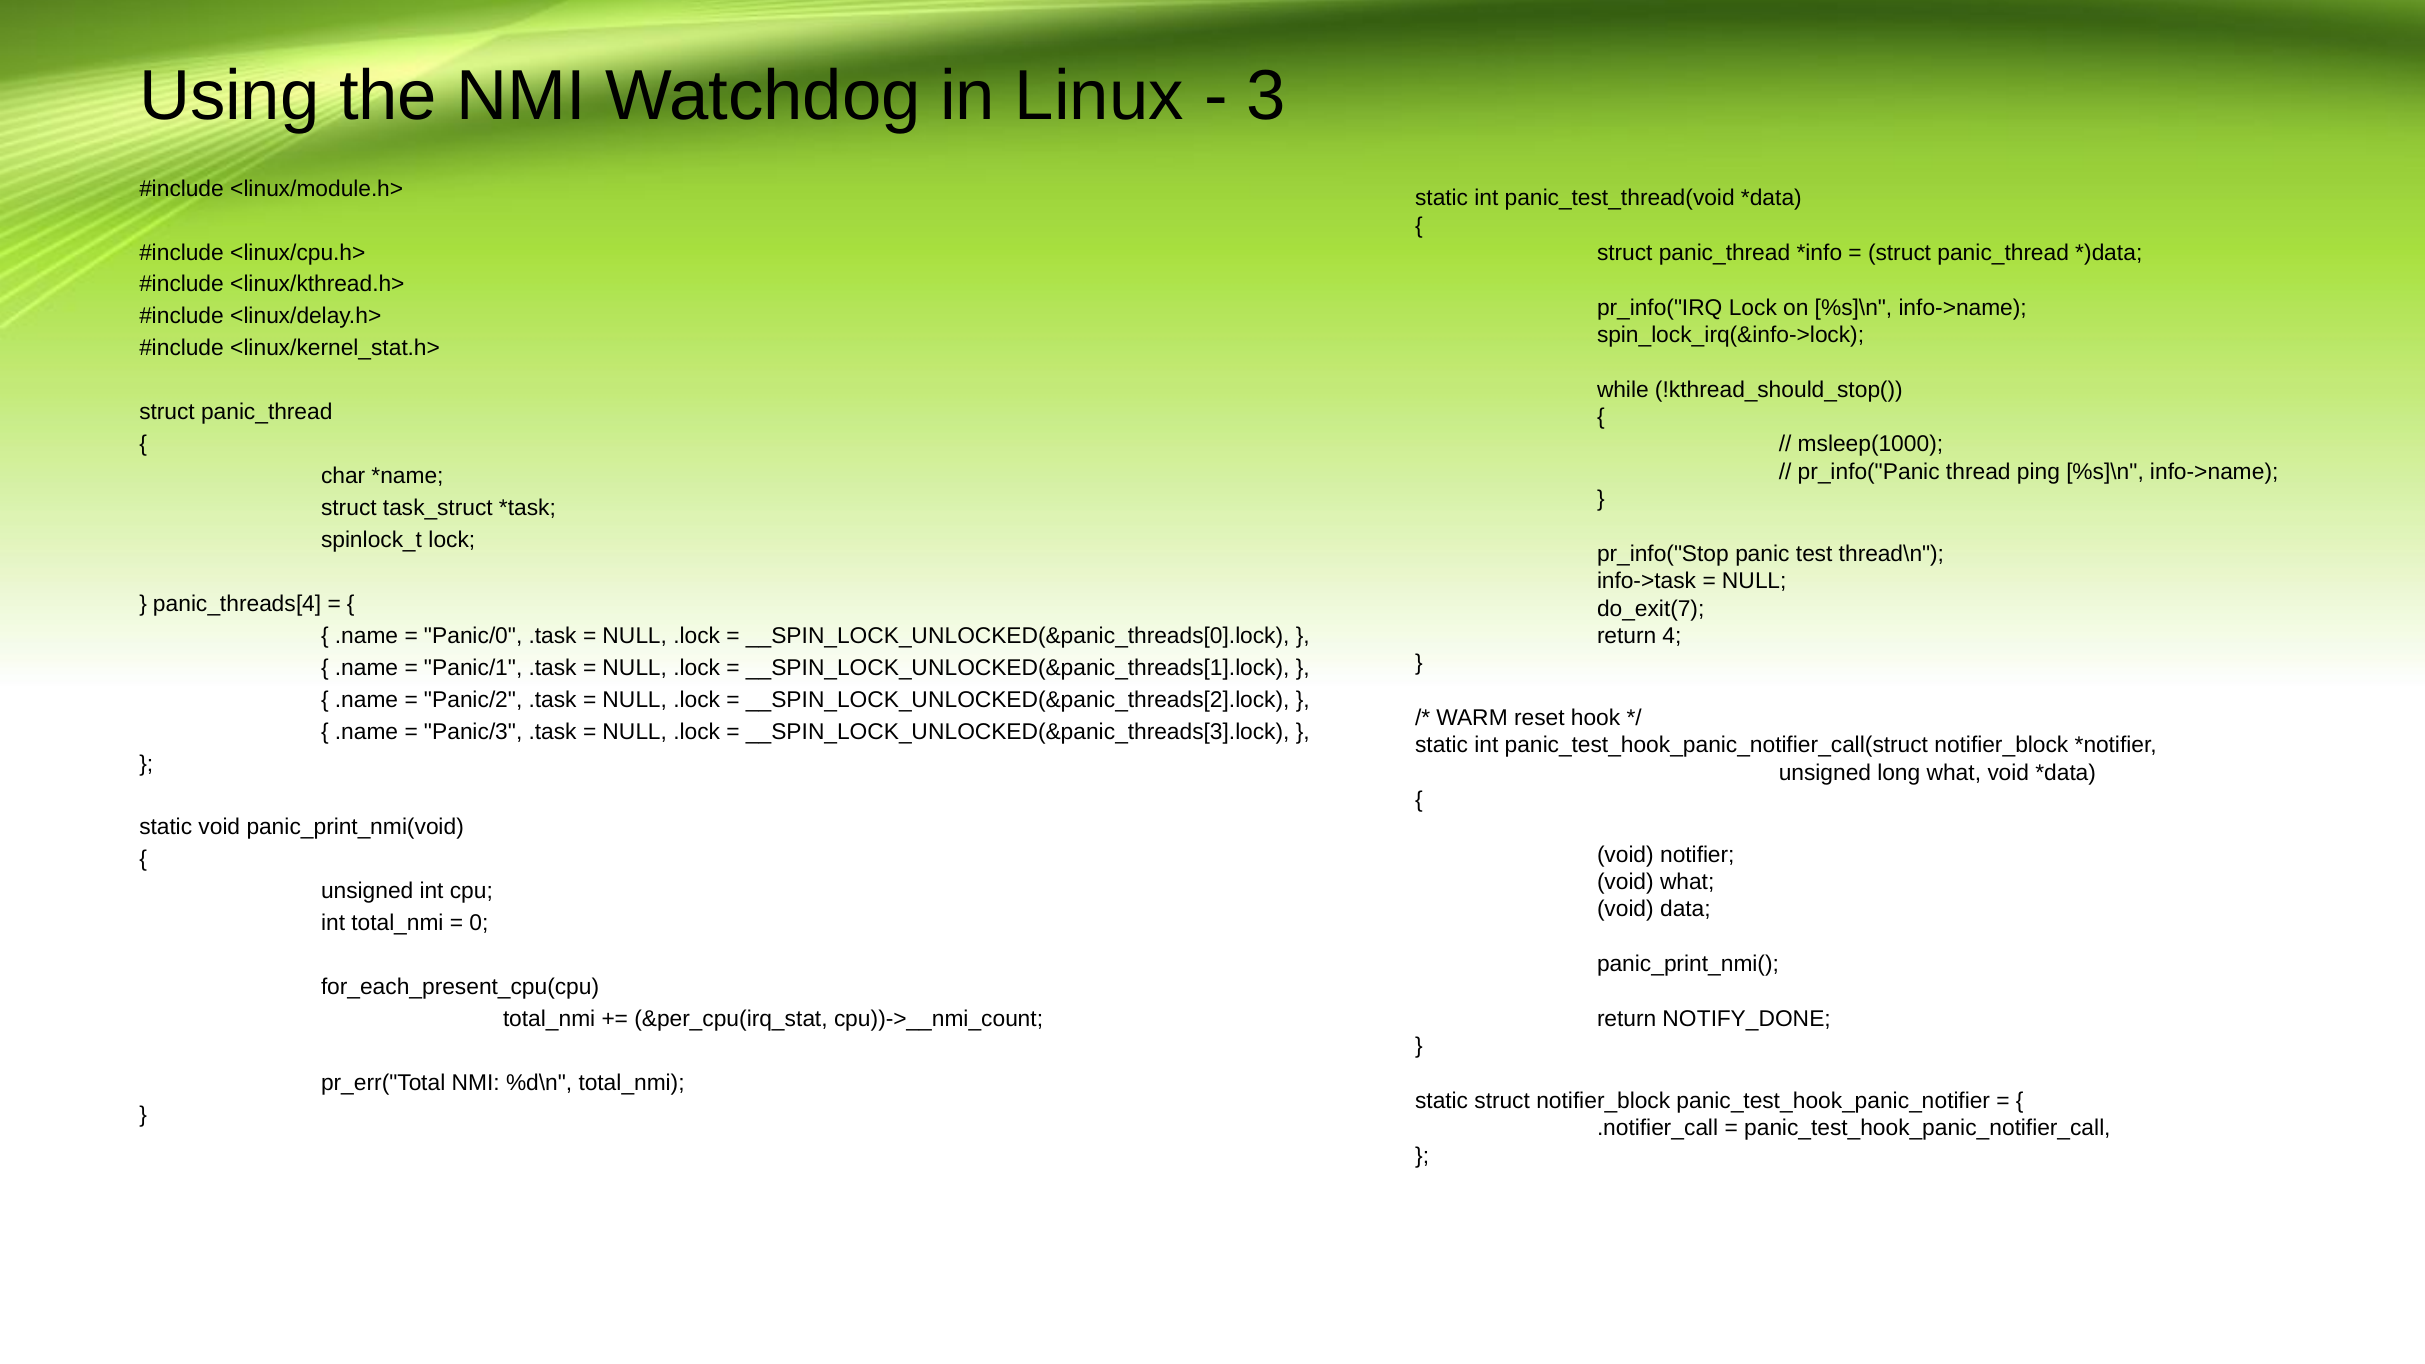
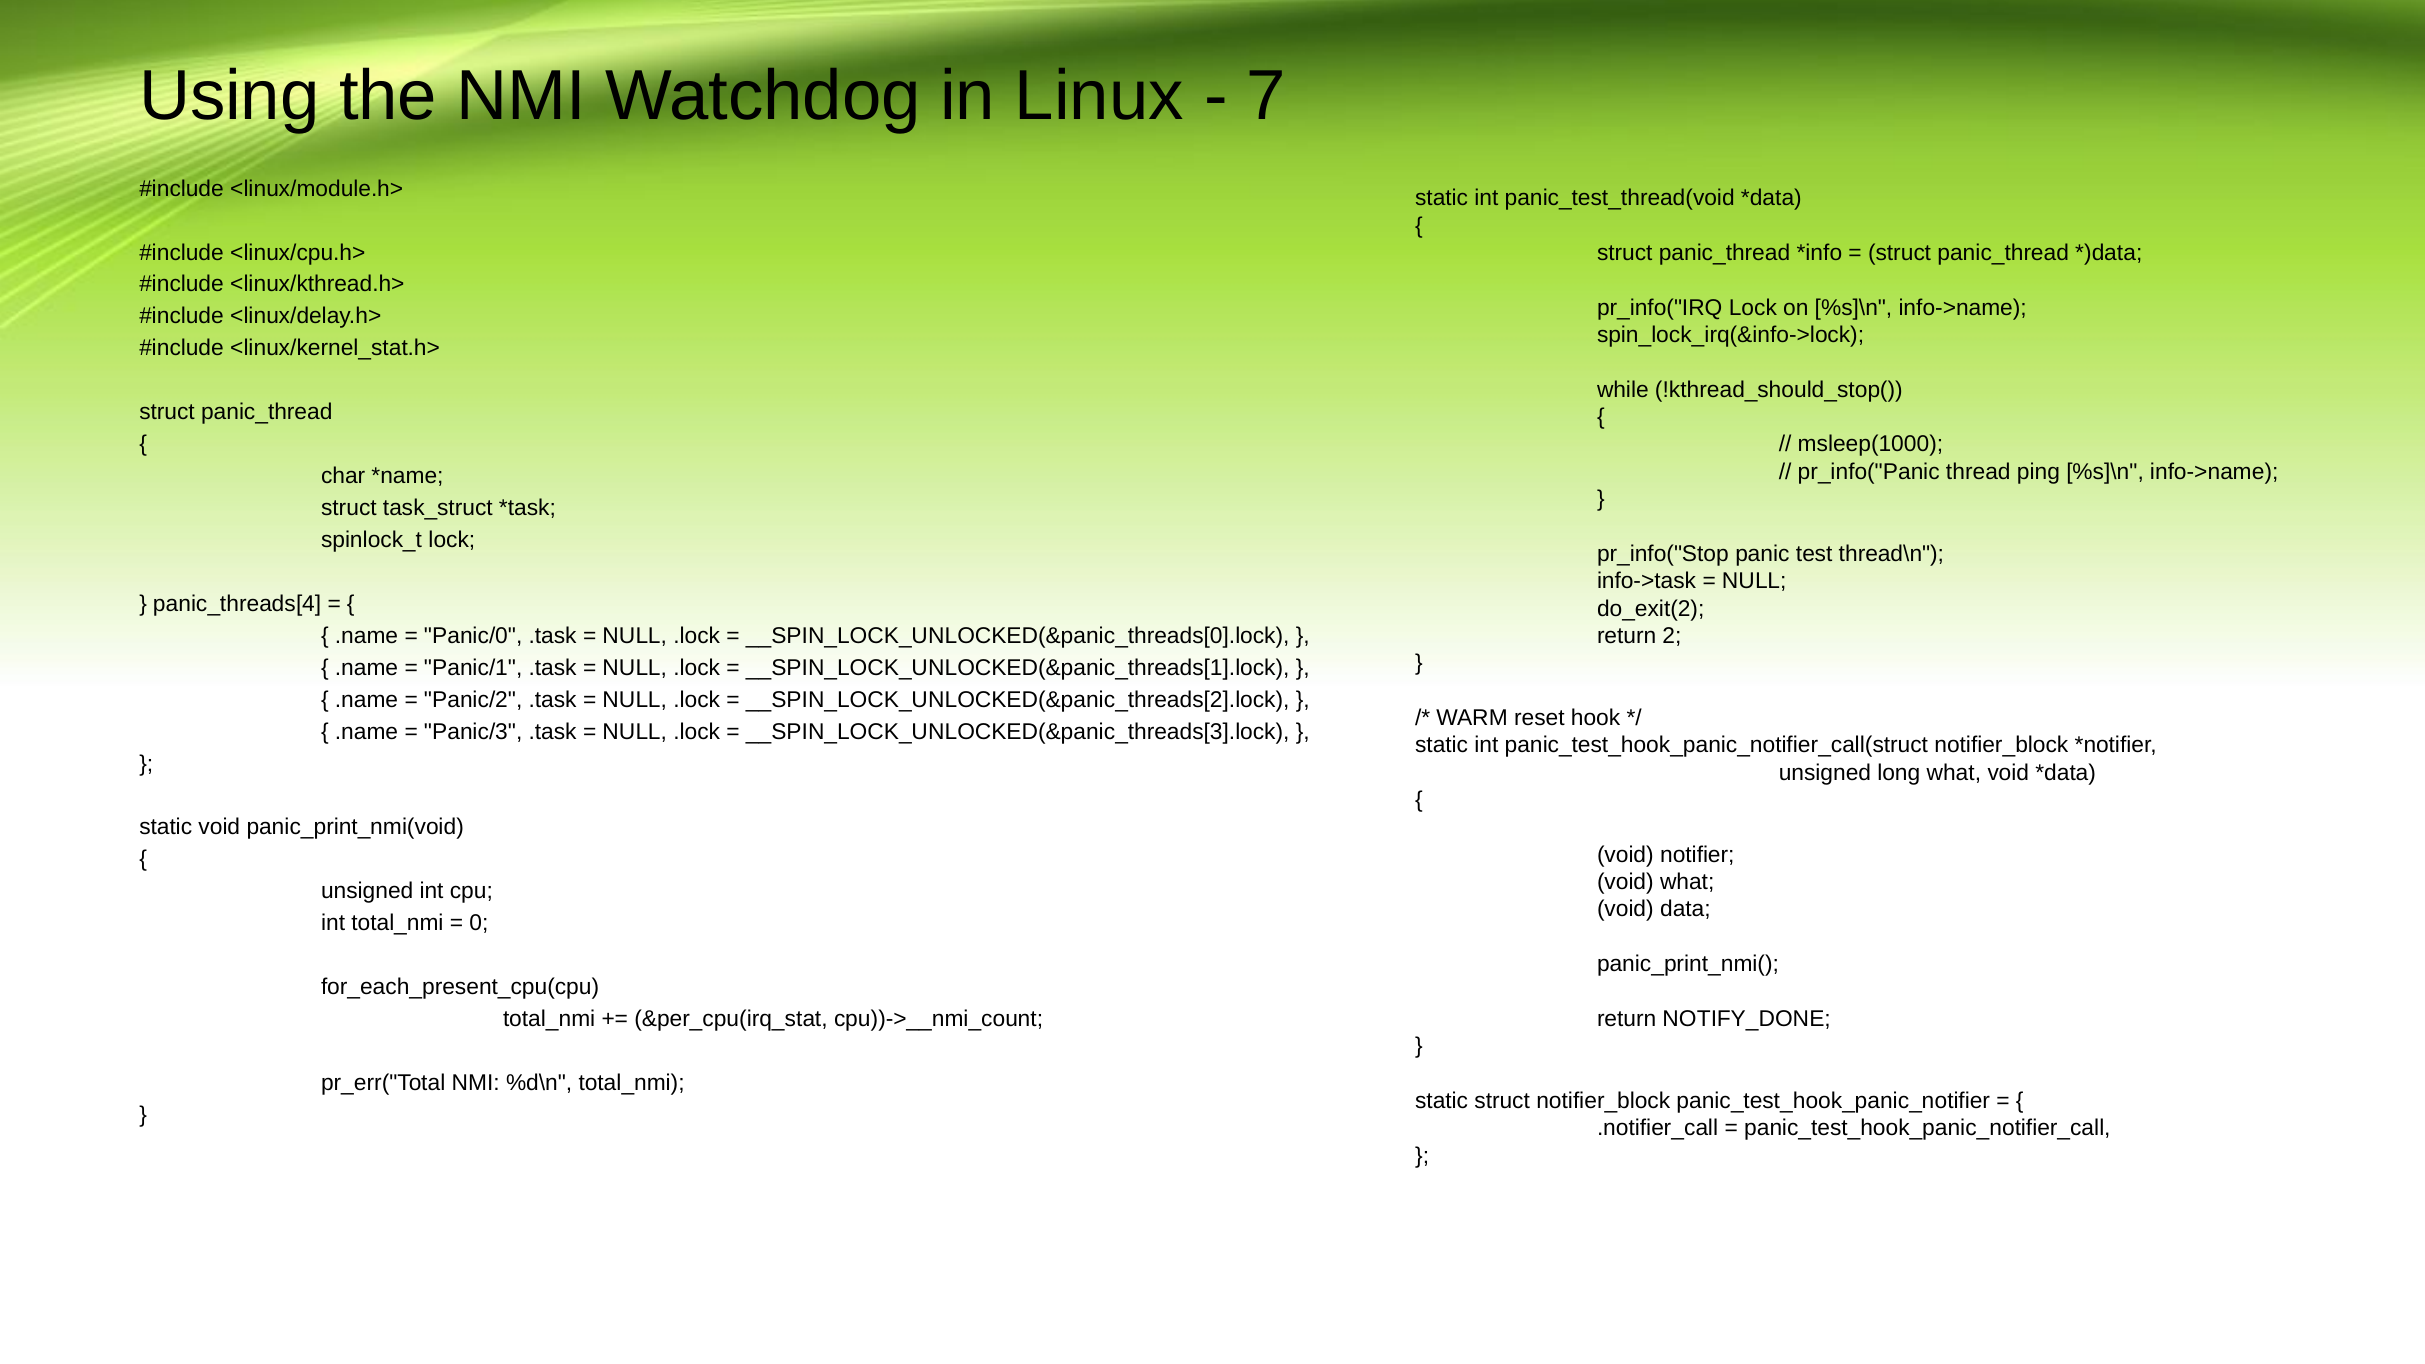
3: 3 -> 7
do_exit(7: do_exit(7 -> do_exit(2
4: 4 -> 2
